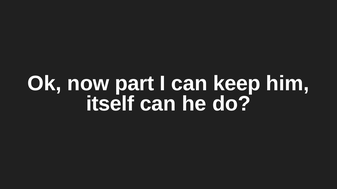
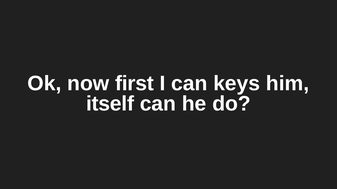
part: part -> first
keep: keep -> keys
